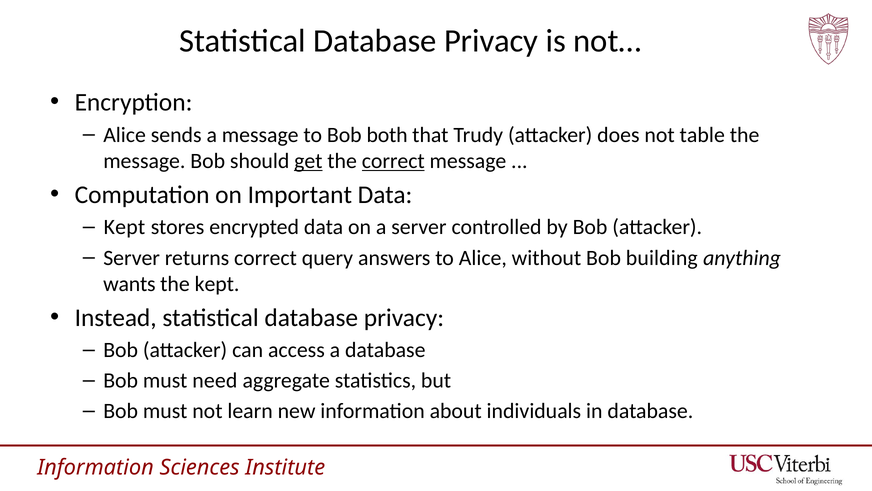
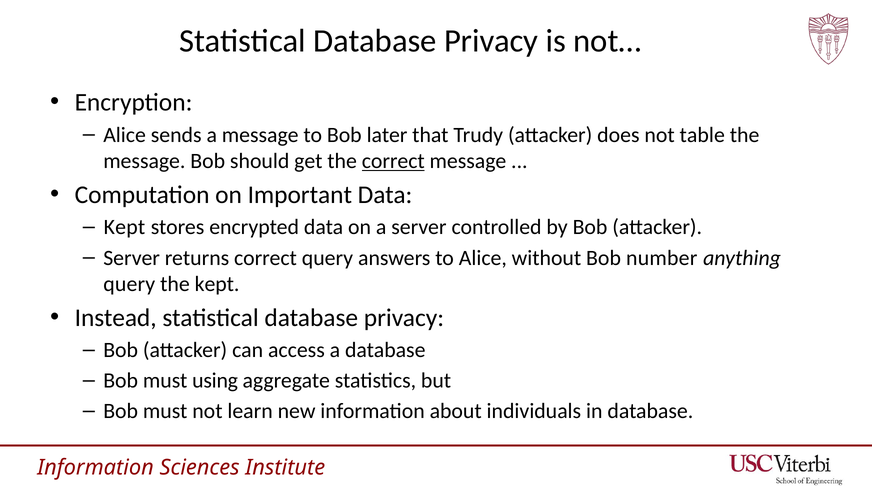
both: both -> later
get underline: present -> none
building: building -> number
wants at (129, 284): wants -> query
need: need -> using
